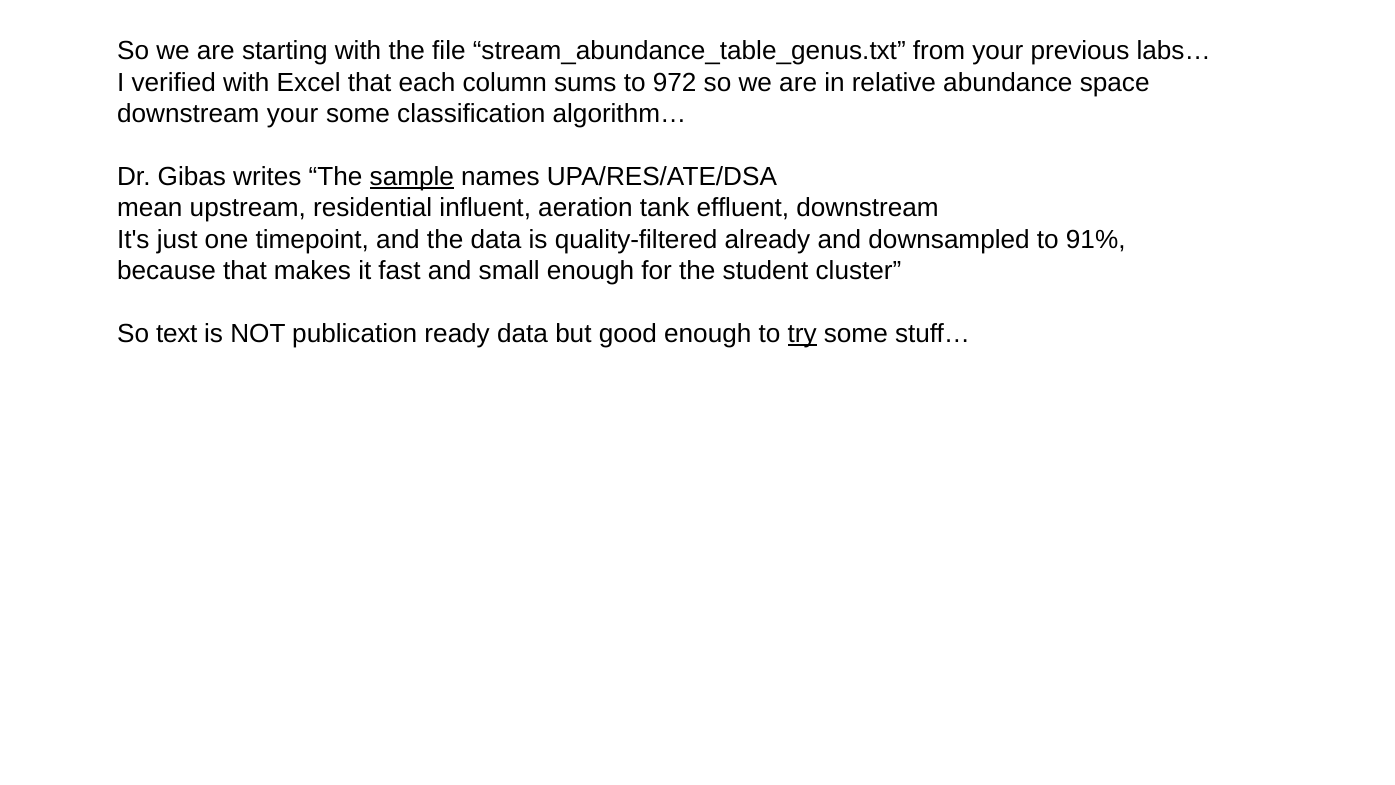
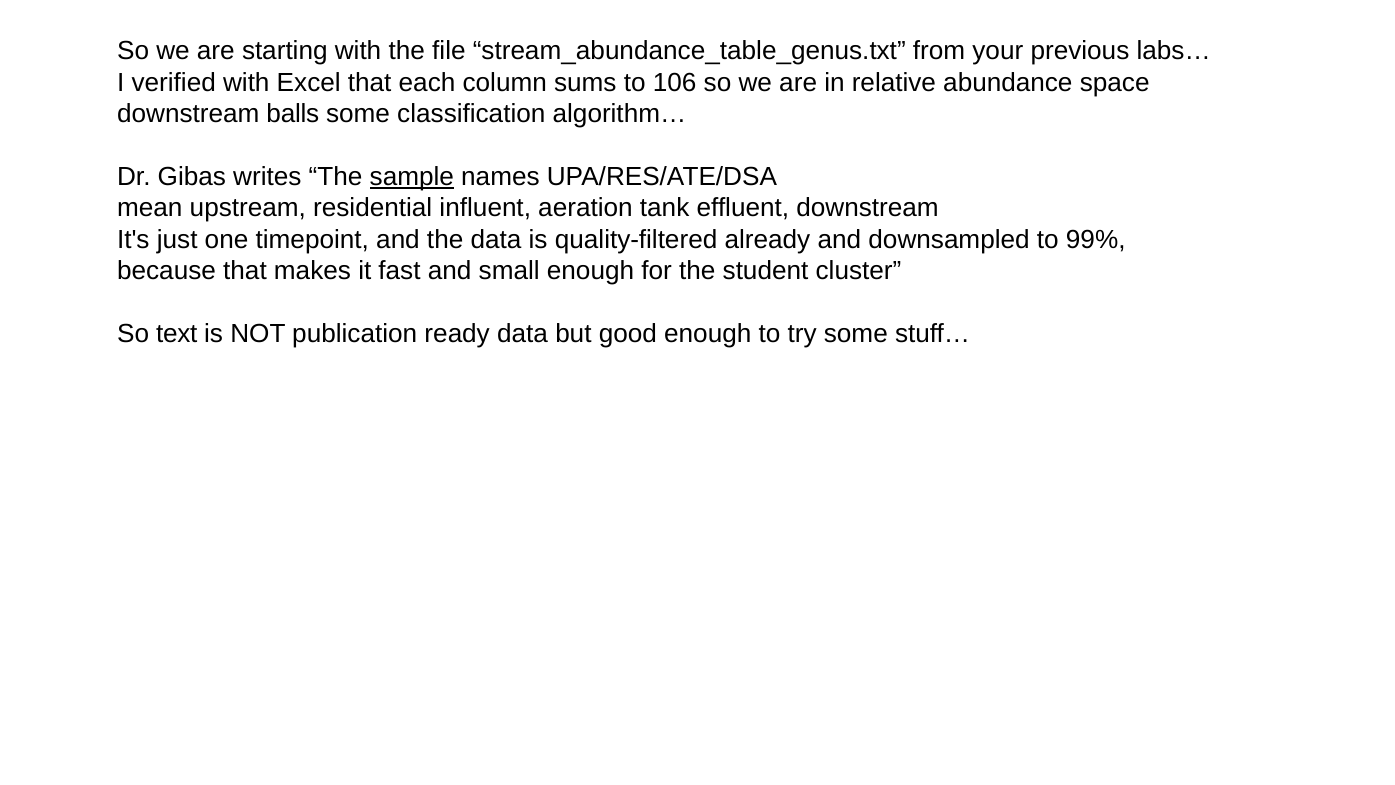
972: 972 -> 106
downstream your: your -> balls
91%: 91% -> 99%
try underline: present -> none
